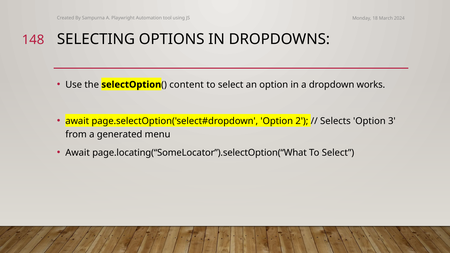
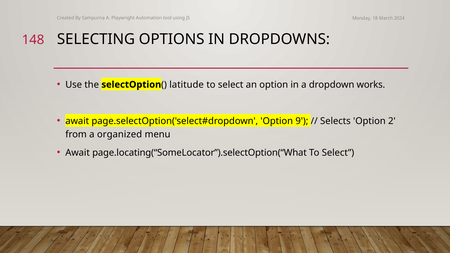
content: content -> latitude
2: 2 -> 9
3: 3 -> 2
generated: generated -> organized
